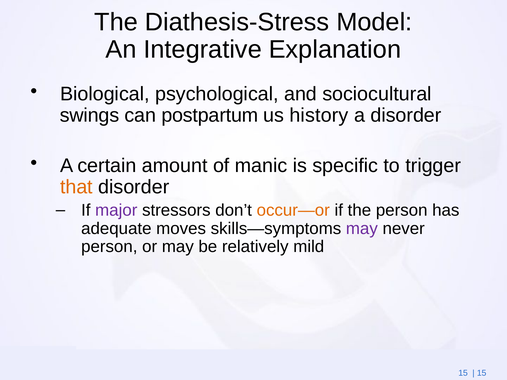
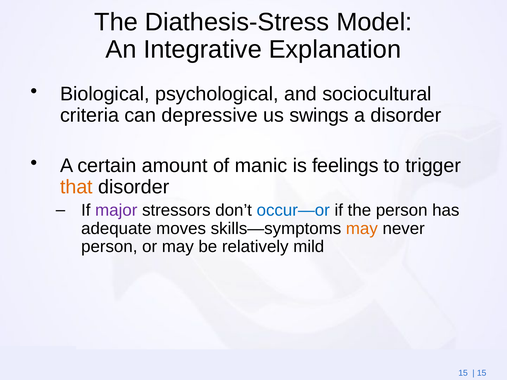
swings: swings -> criteria
postpartum: postpartum -> depressive
history: history -> swings
specific: specific -> feelings
occur—or colour: orange -> blue
may at (362, 229) colour: purple -> orange
